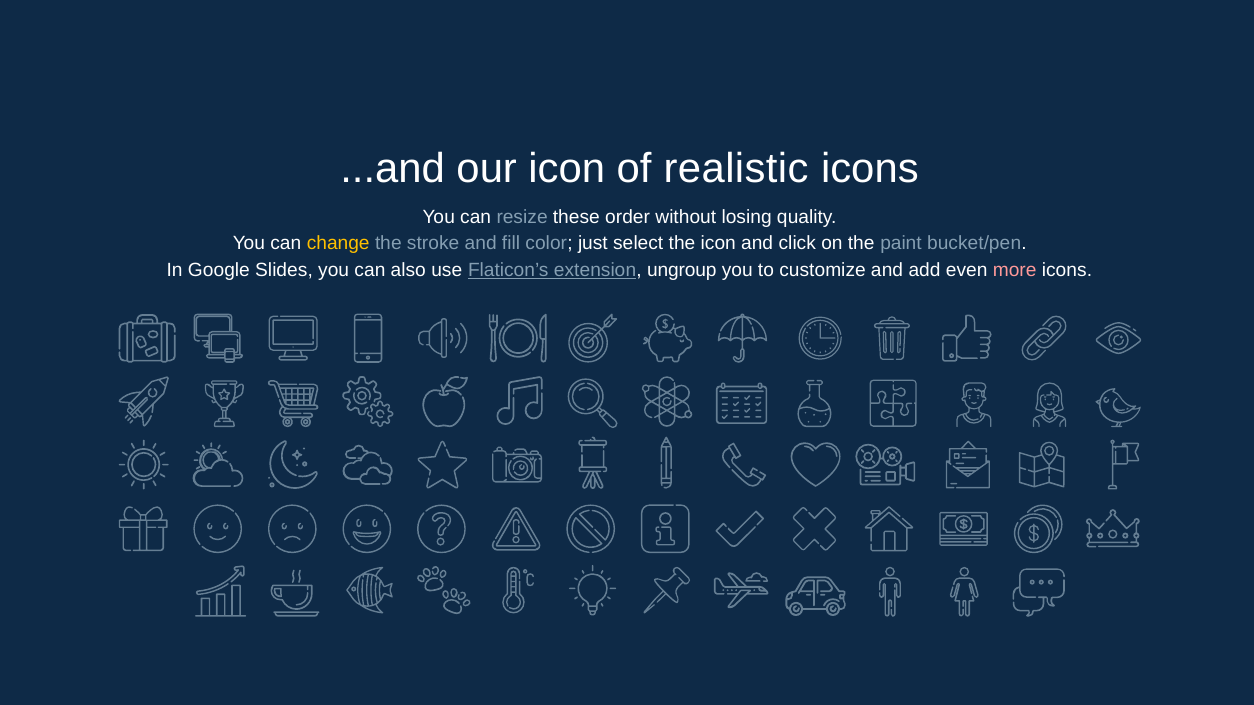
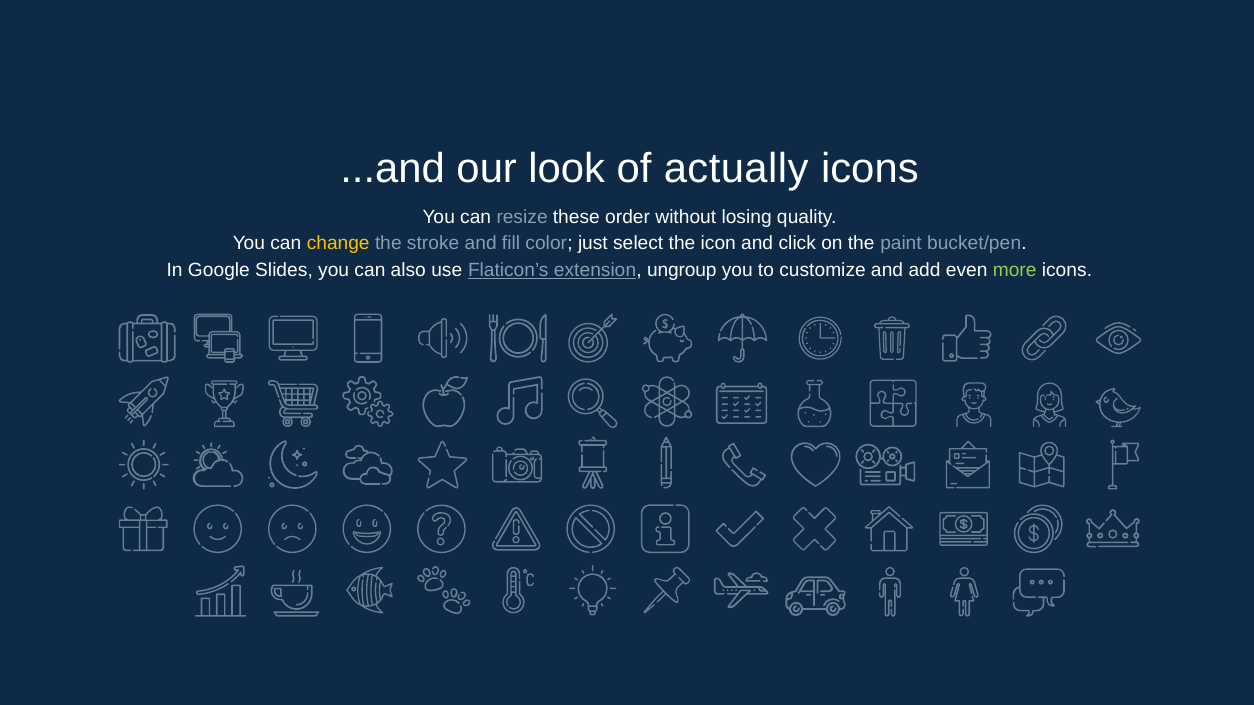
our icon: icon -> look
realistic: realistic -> actually
more colour: pink -> light green
